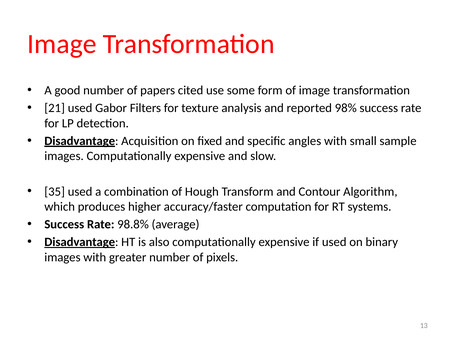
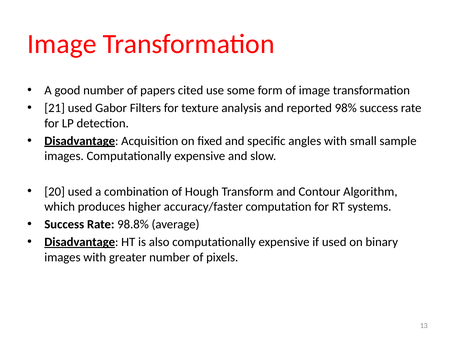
35: 35 -> 20
